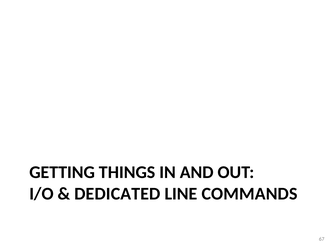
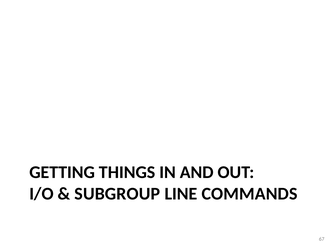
DEDICATED: DEDICATED -> SUBGROUP
